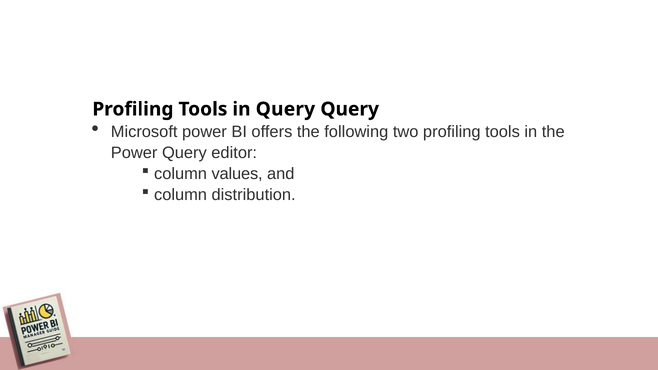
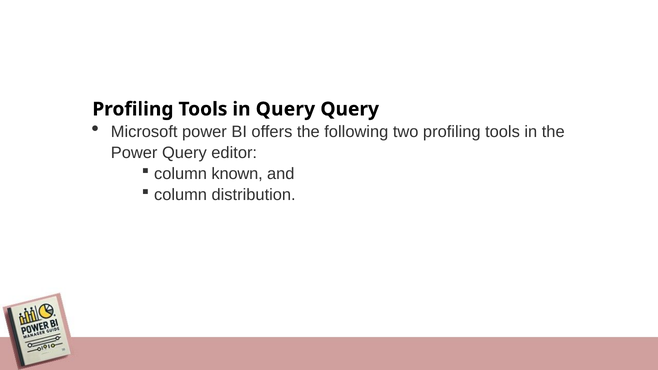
values: values -> known
